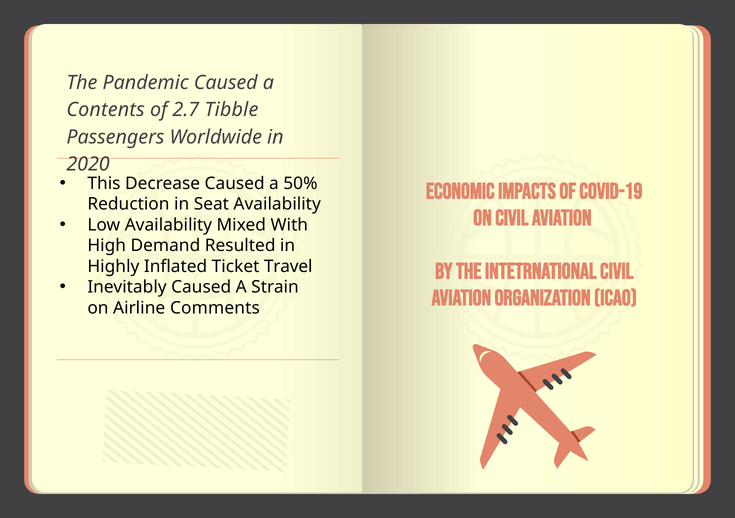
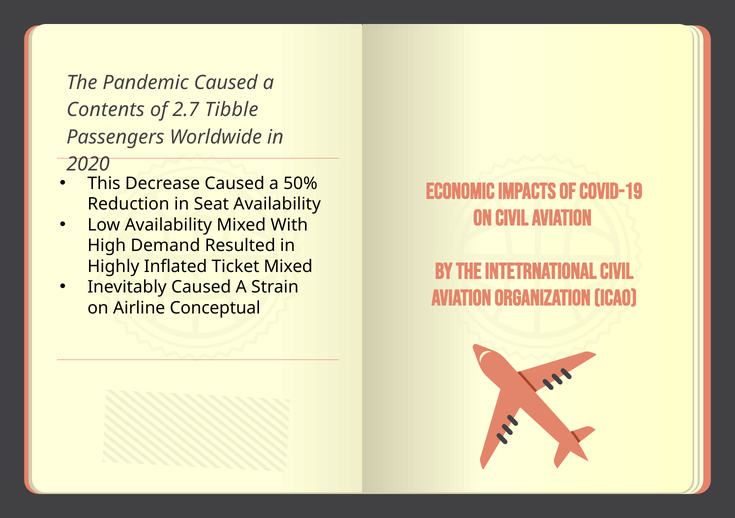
Ticket Travel: Travel -> Mixed
Comments: Comments -> Conceptual
